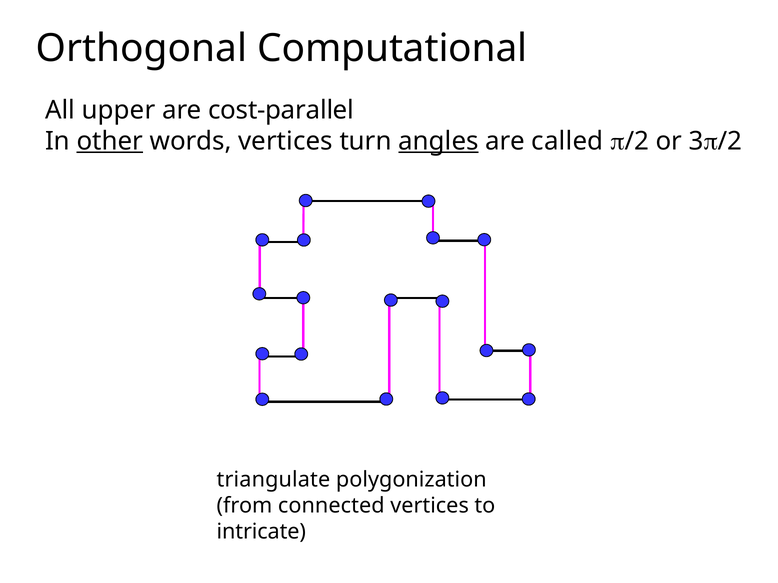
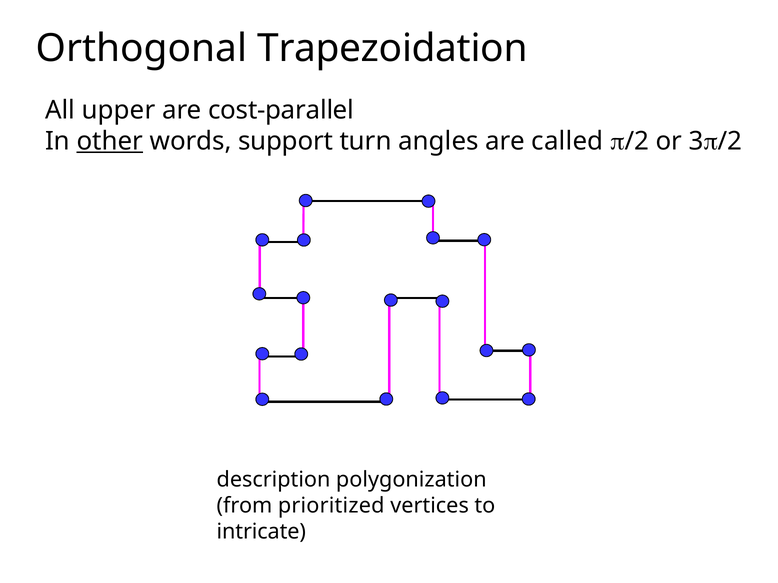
Computational: Computational -> Trapezoidation
words vertices: vertices -> support
angles underline: present -> none
triangulate: triangulate -> description
connected: connected -> prioritized
